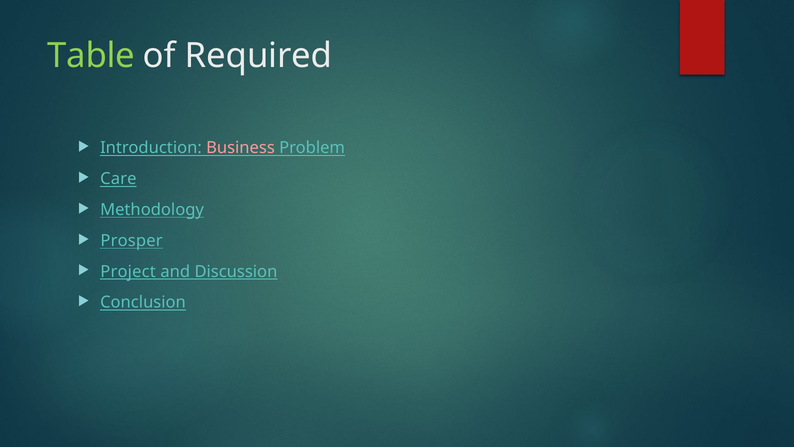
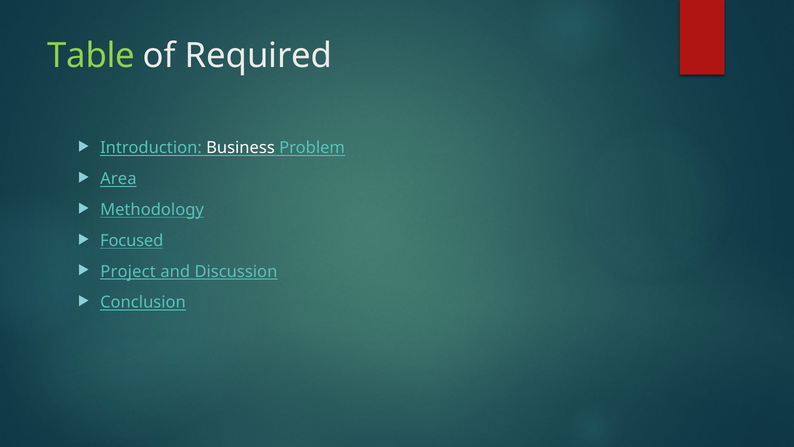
Business colour: pink -> white
Care: Care -> Area
Prosper: Prosper -> Focused
